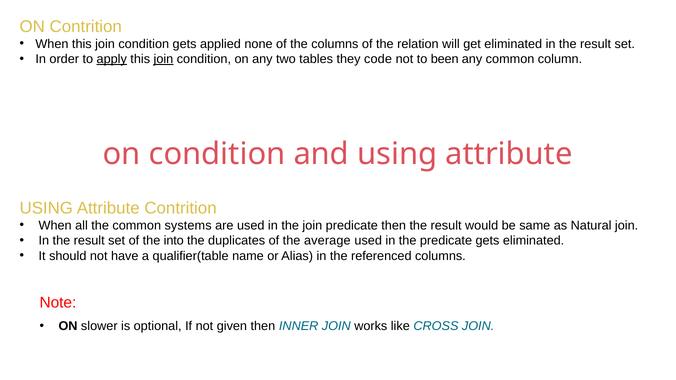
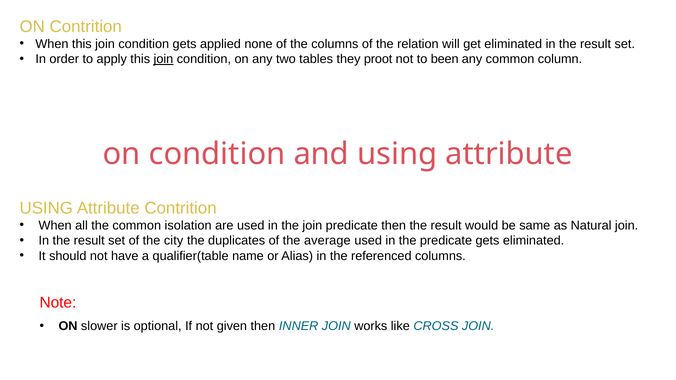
apply underline: present -> none
code: code -> proot
systems: systems -> isolation
into: into -> city
